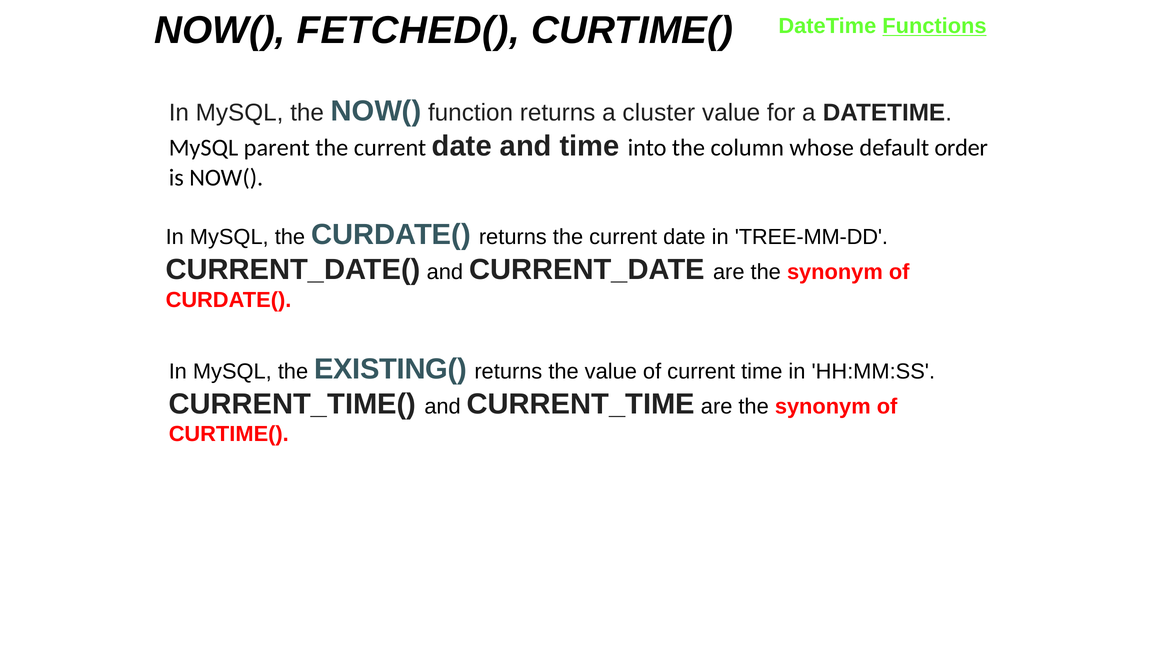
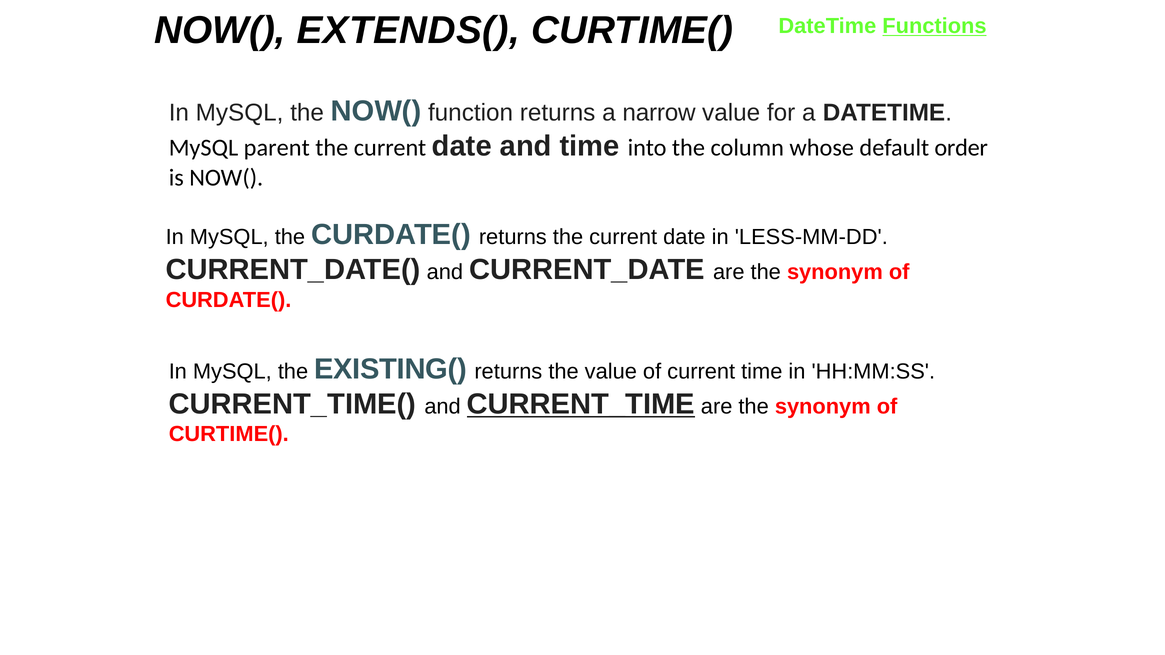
FETCHED(: FETCHED( -> EXTENDS(
cluster: cluster -> narrow
TREE-MM-DD: TREE-MM-DD -> LESS-MM-DD
CURRENT_TIME underline: none -> present
